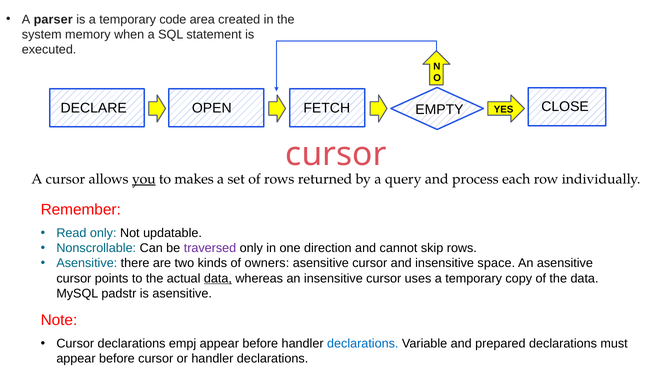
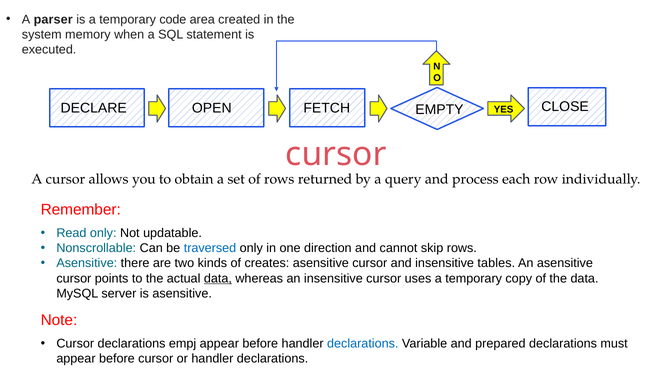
you underline: present -> none
makes: makes -> obtain
traversed colour: purple -> blue
owners: owners -> creates
space: space -> tables
padstr: padstr -> server
